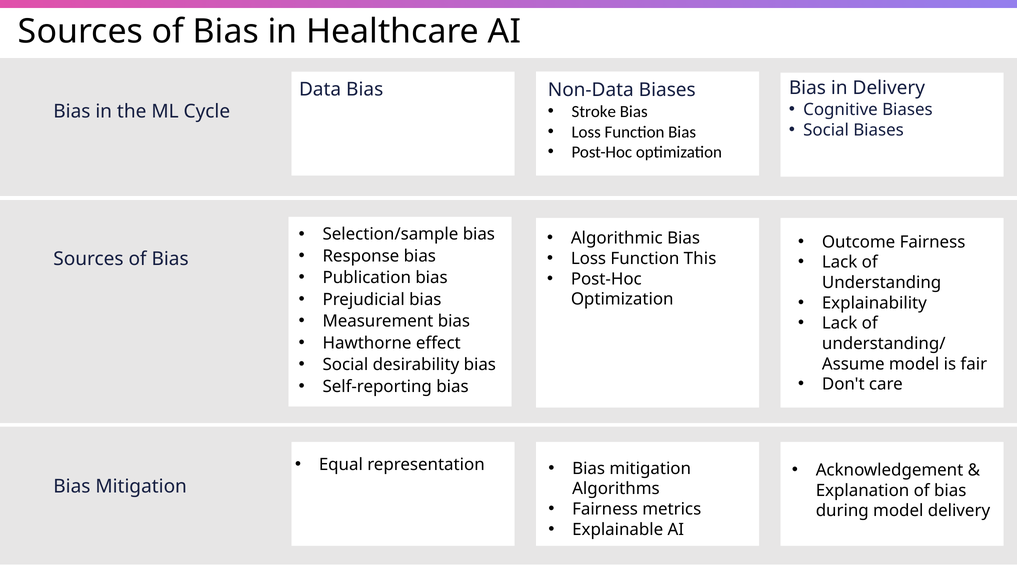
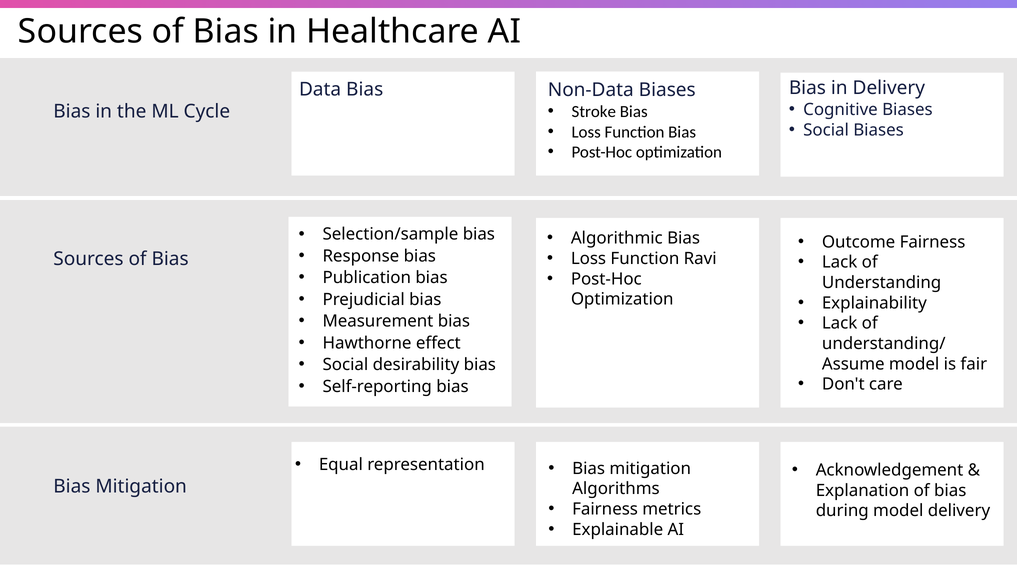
This: This -> Ravi
